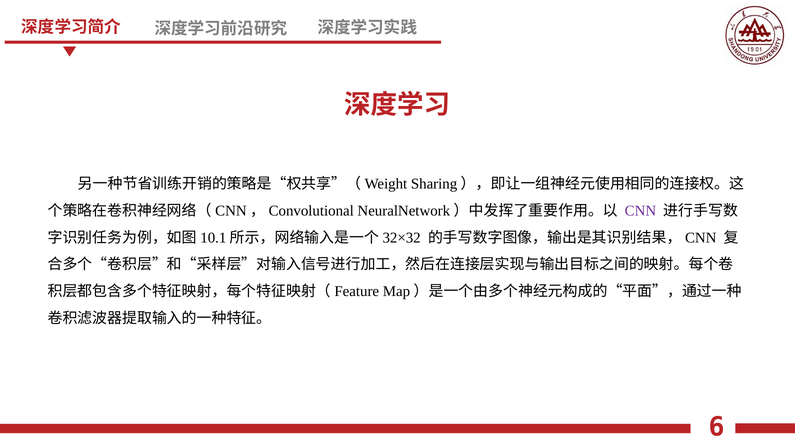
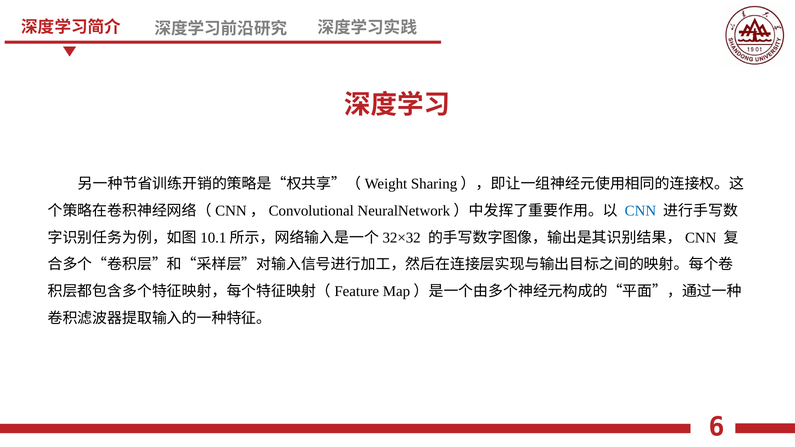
CNN colour: purple -> blue
